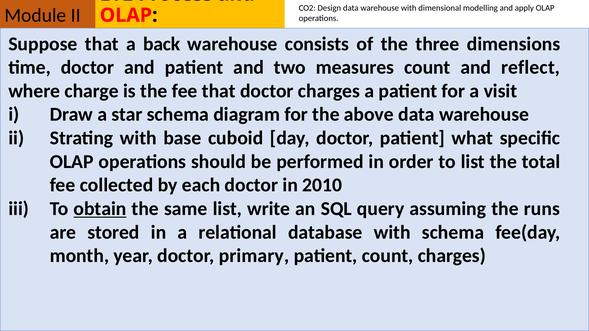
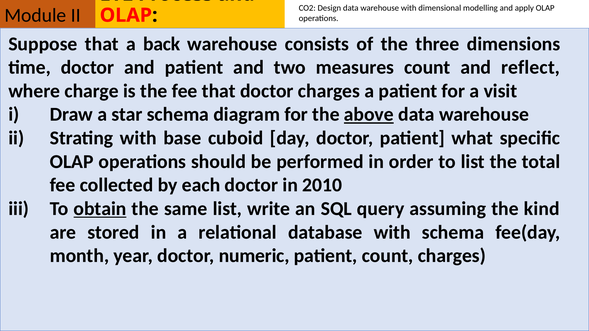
above underline: none -> present
runs: runs -> kind
primary: primary -> numeric
